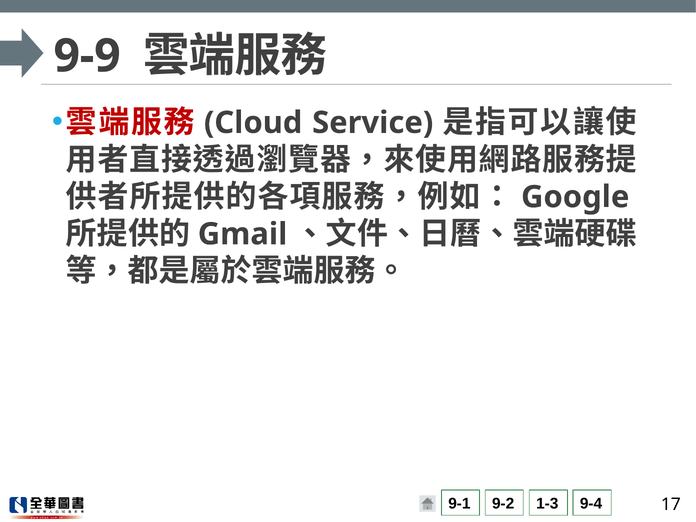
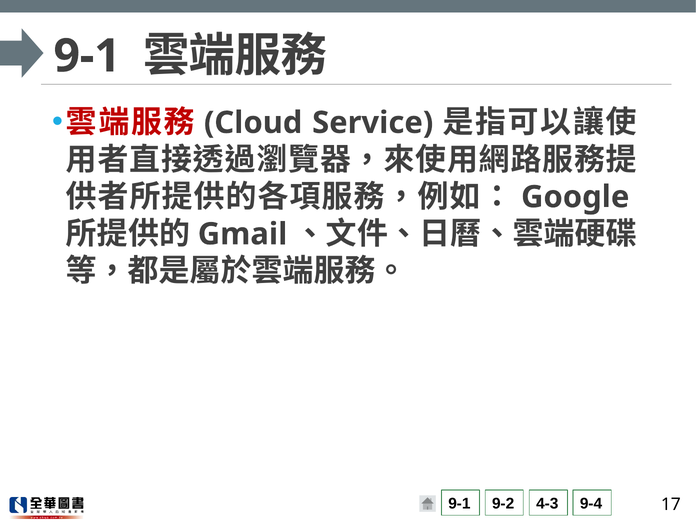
9-9 at (87, 56): 9-9 -> 9-1
1-3: 1-3 -> 4-3
